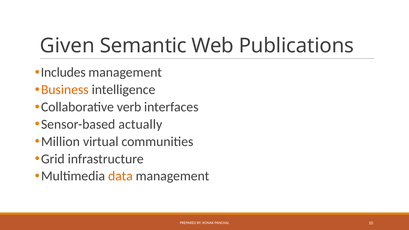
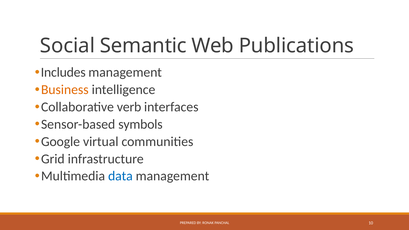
Given: Given -> Social
actually: actually -> symbols
Million: Million -> Google
data colour: orange -> blue
